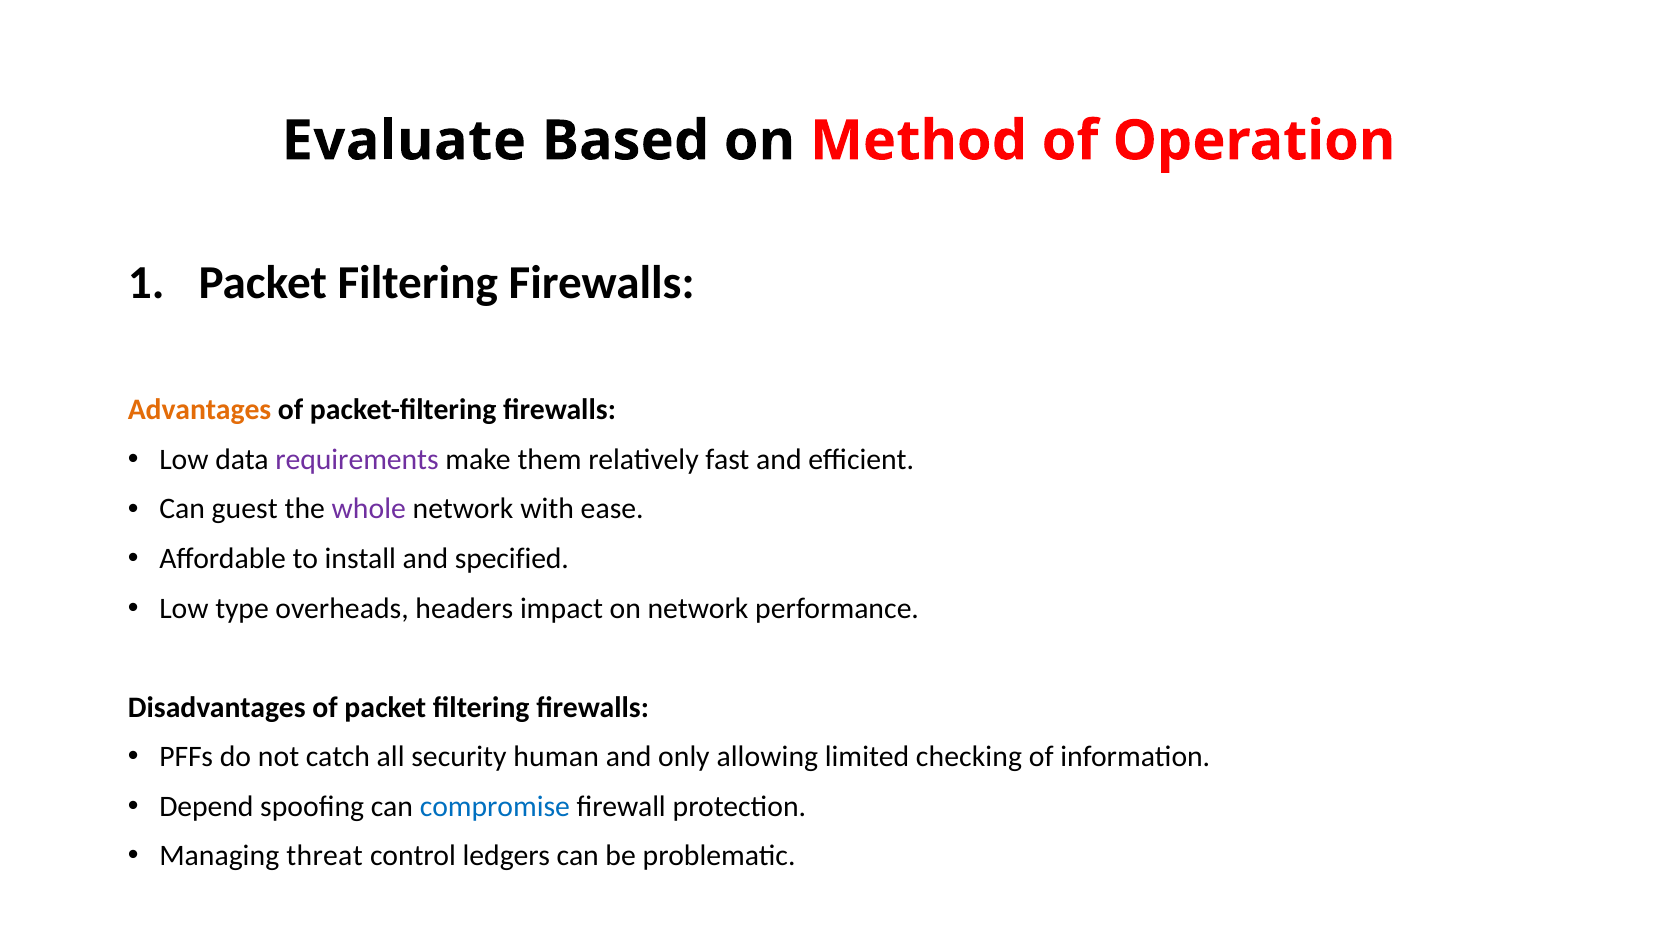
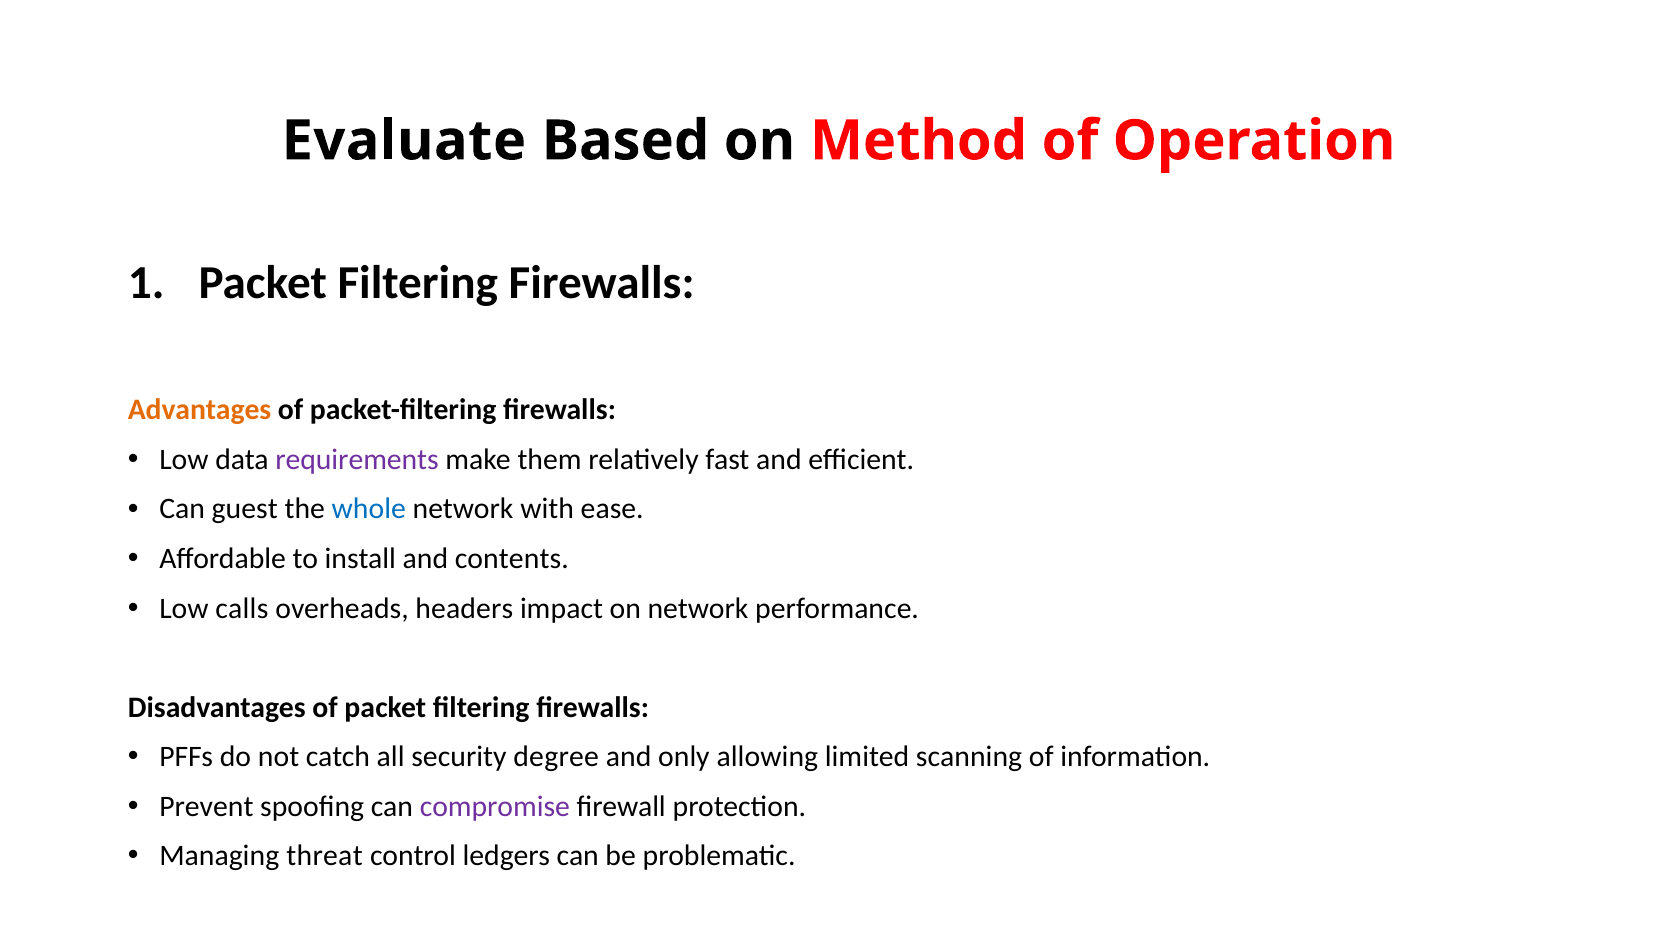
whole colour: purple -> blue
specified: specified -> contents
type: type -> calls
human: human -> degree
checking: checking -> scanning
Depend: Depend -> Prevent
compromise colour: blue -> purple
